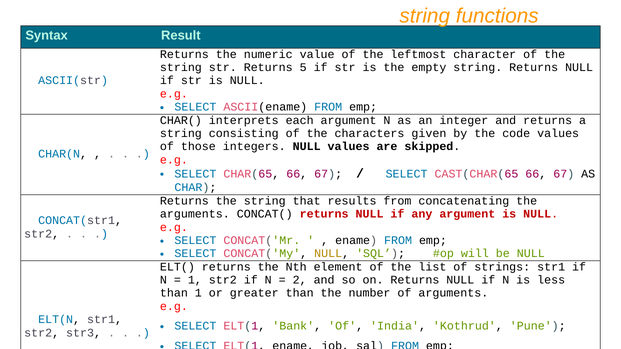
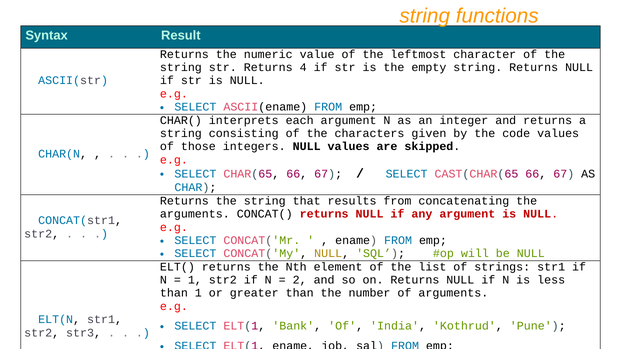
5: 5 -> 4
